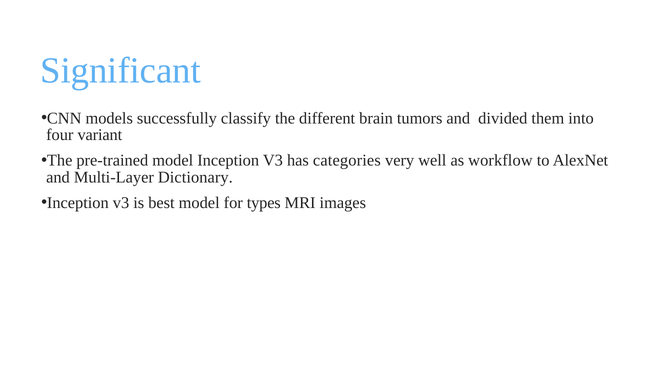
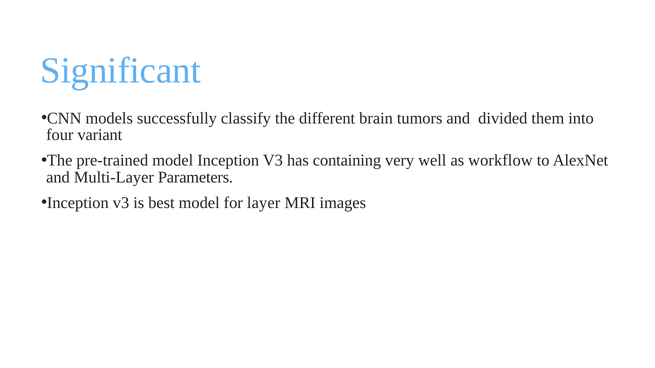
categories: categories -> containing
Dictionary: Dictionary -> Parameters
types: types -> layer
